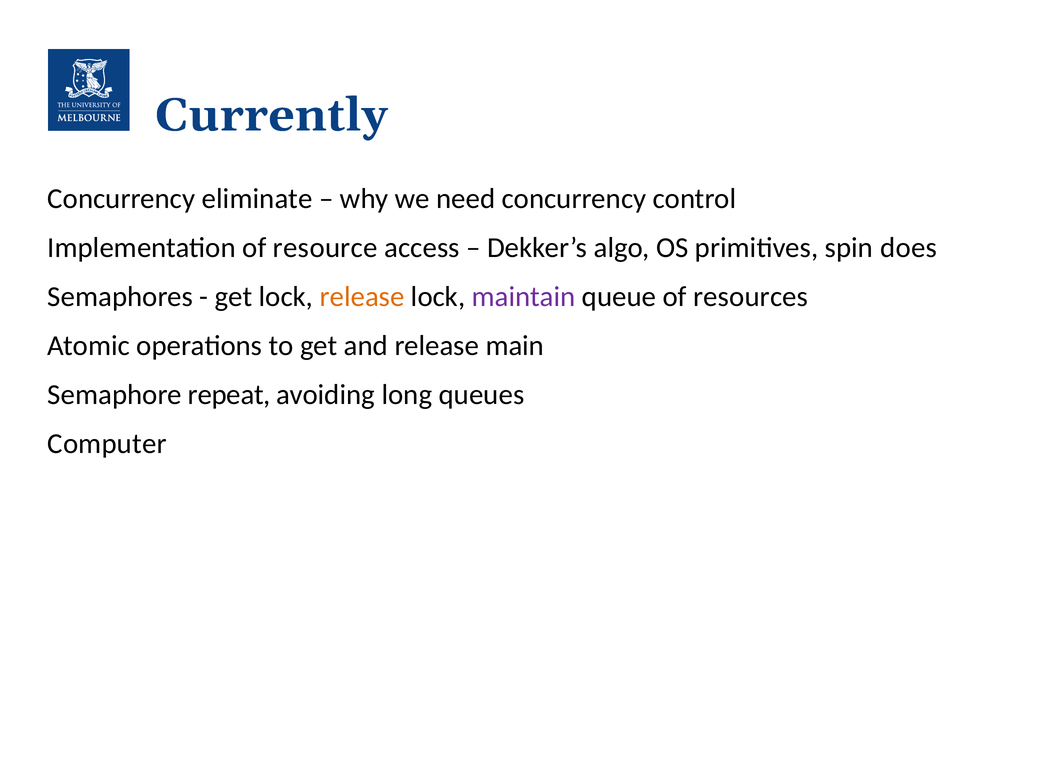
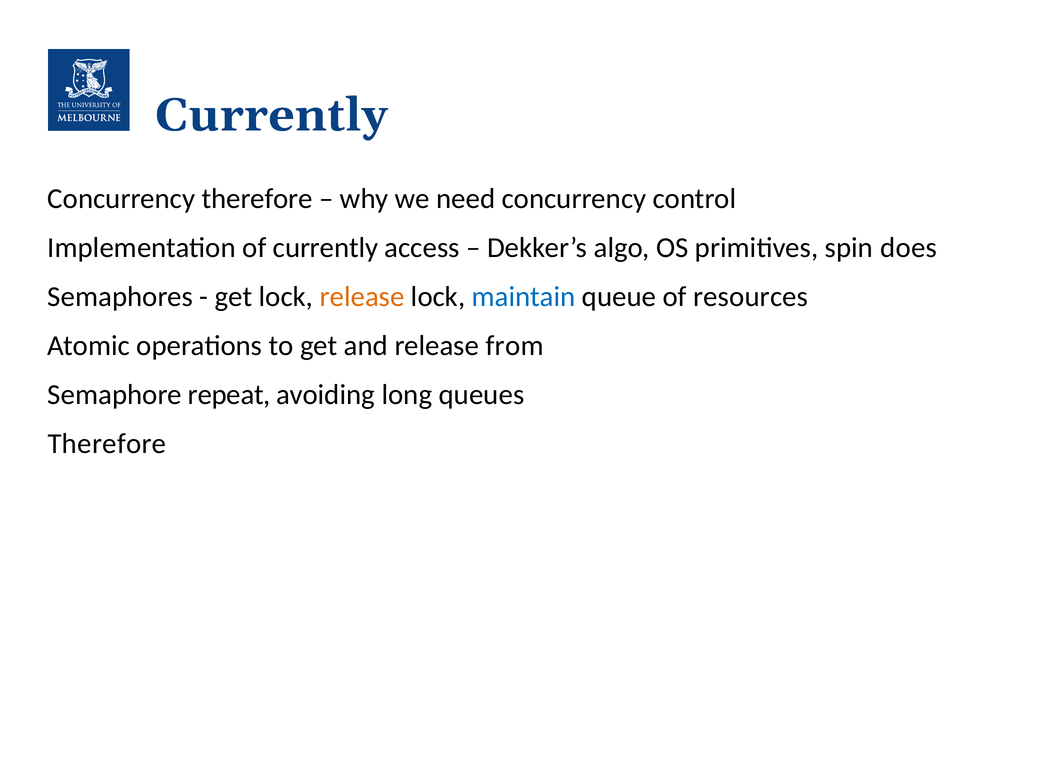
Concurrency eliminate: eliminate -> therefore
of resource: resource -> currently
maintain colour: purple -> blue
main: main -> from
Computer at (107, 444): Computer -> Therefore
